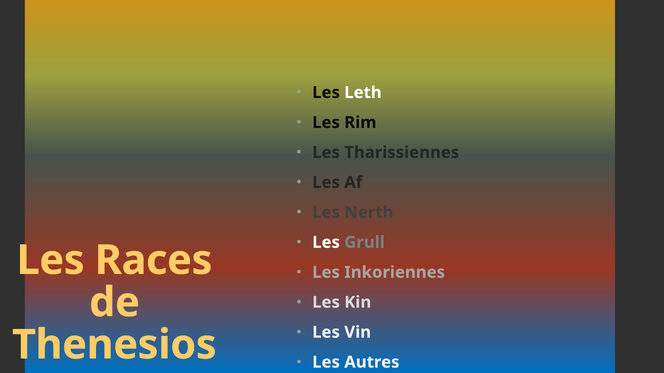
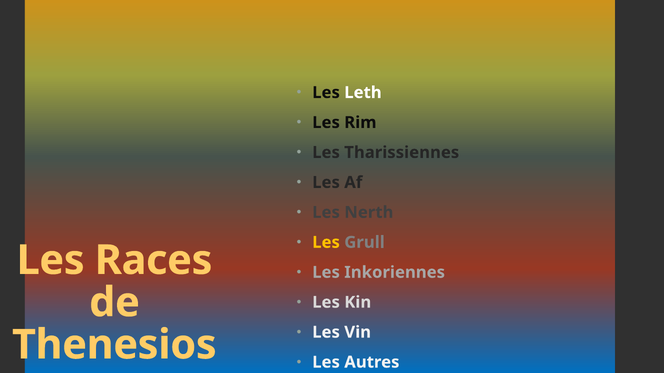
Les at (326, 243) colour: white -> yellow
